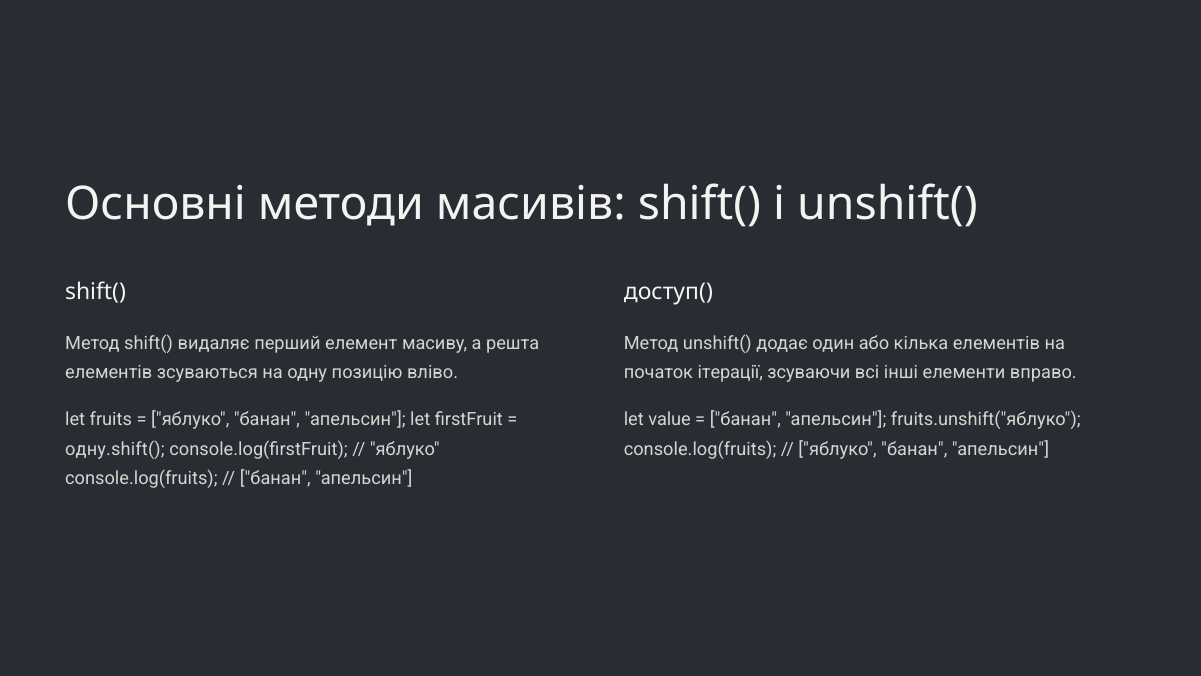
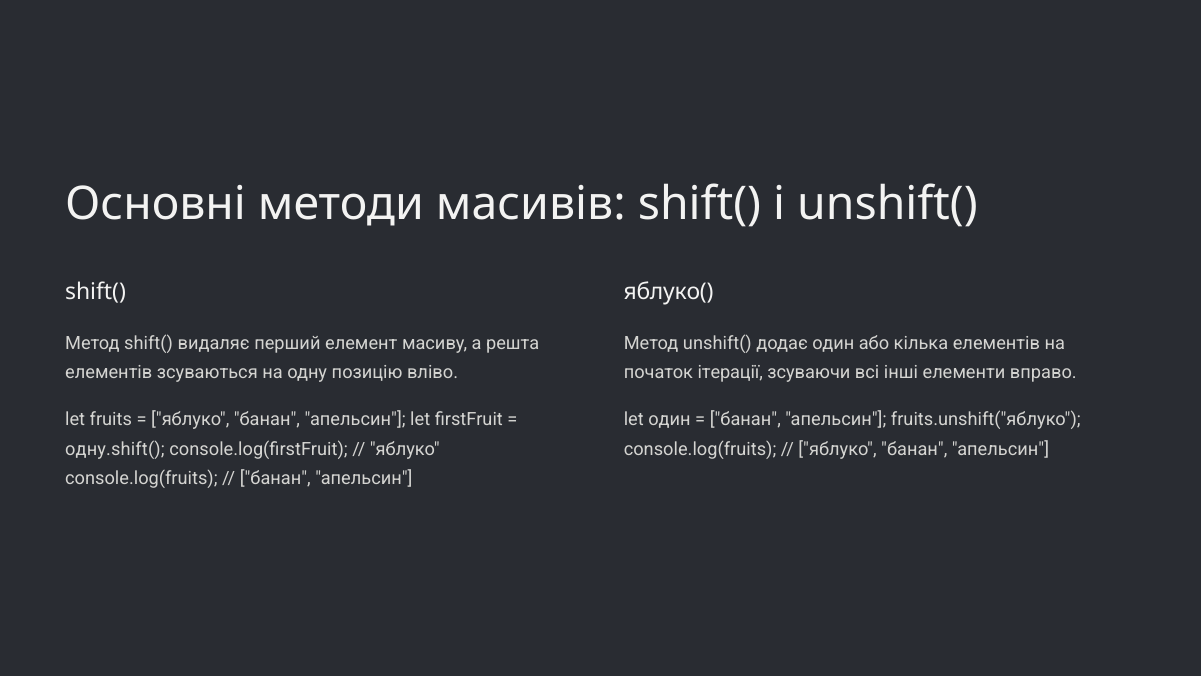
доступ(: доступ( -> яблуко(
let value: value -> один
